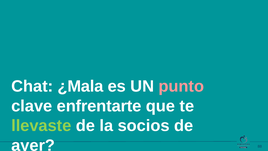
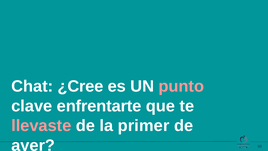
¿Mala: ¿Mala -> ¿Cree
llevaste colour: light green -> pink
socios: socios -> primer
